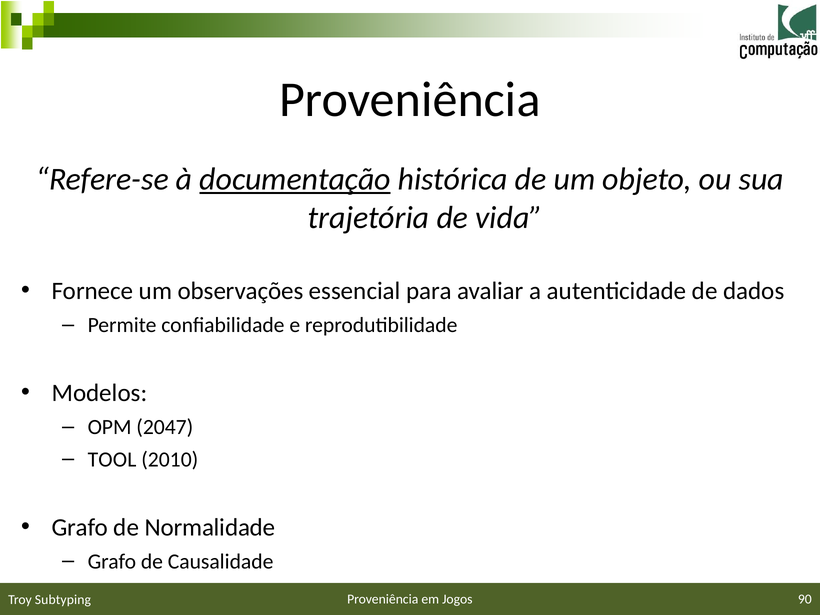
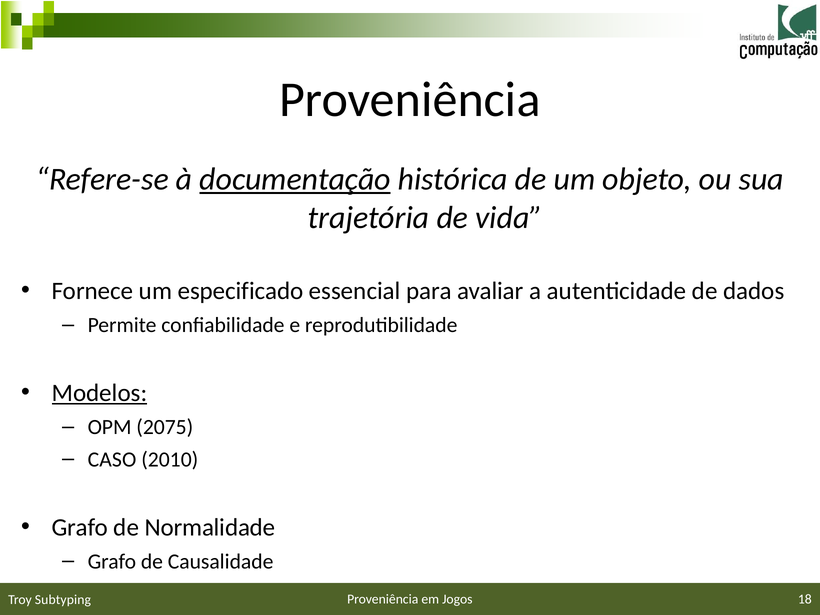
observações: observações -> especificado
Modelos underline: none -> present
2047: 2047 -> 2075
TOOL: TOOL -> CASO
90: 90 -> 18
